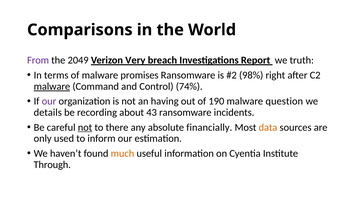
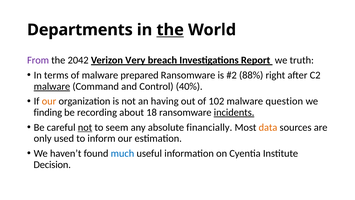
Comparisons: Comparisons -> Departments
the at (170, 30) underline: none -> present
2049: 2049 -> 2042
promises: promises -> prepared
98%: 98% -> 88%
74%: 74% -> 40%
our at (49, 101) colour: purple -> orange
190: 190 -> 102
details: details -> finding
43: 43 -> 18
incidents underline: none -> present
there: there -> seem
much colour: orange -> blue
Through: Through -> Decision
